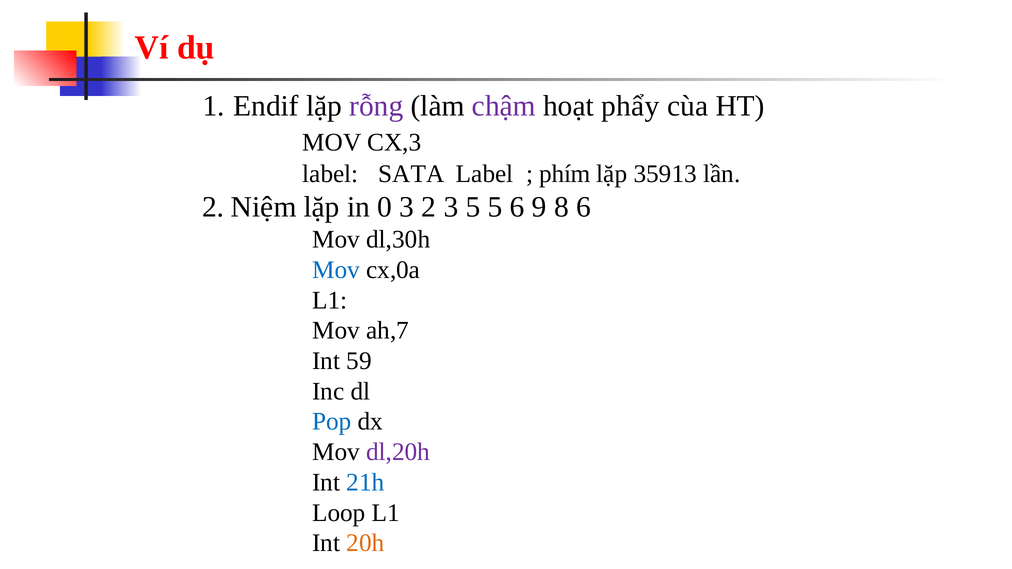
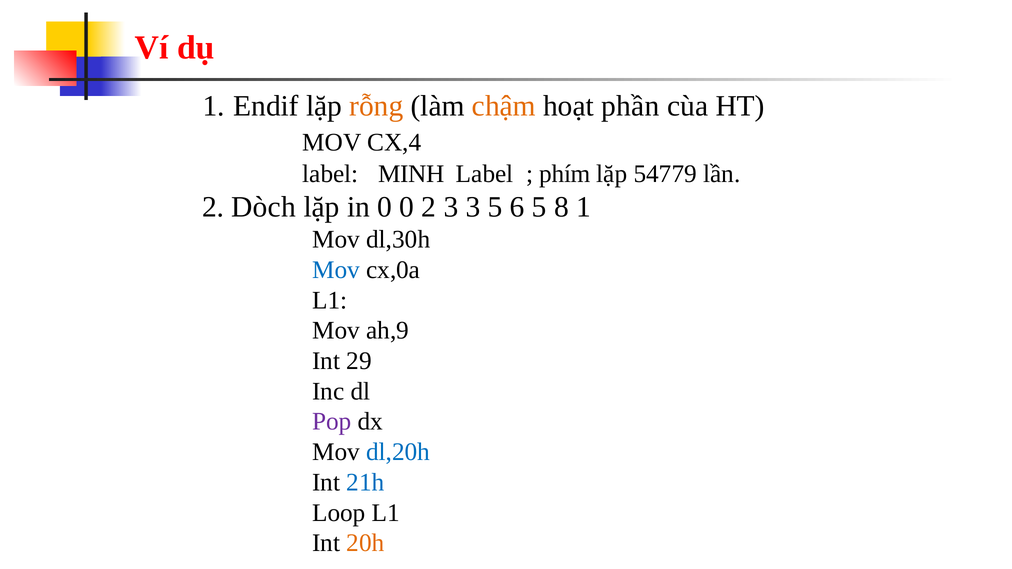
rỗng colour: purple -> orange
chậm colour: purple -> orange
phẩy: phẩy -> phần
CX,3: CX,3 -> CX,4
SATA: SATA -> MINH
35913: 35913 -> 54779
Niệm: Niệm -> Dòch
0 3: 3 -> 0
3 5: 5 -> 3
6 9: 9 -> 5
8 6: 6 -> 1
ah,7: ah,7 -> ah,9
59: 59 -> 29
Pop colour: blue -> purple
dl,20h colour: purple -> blue
